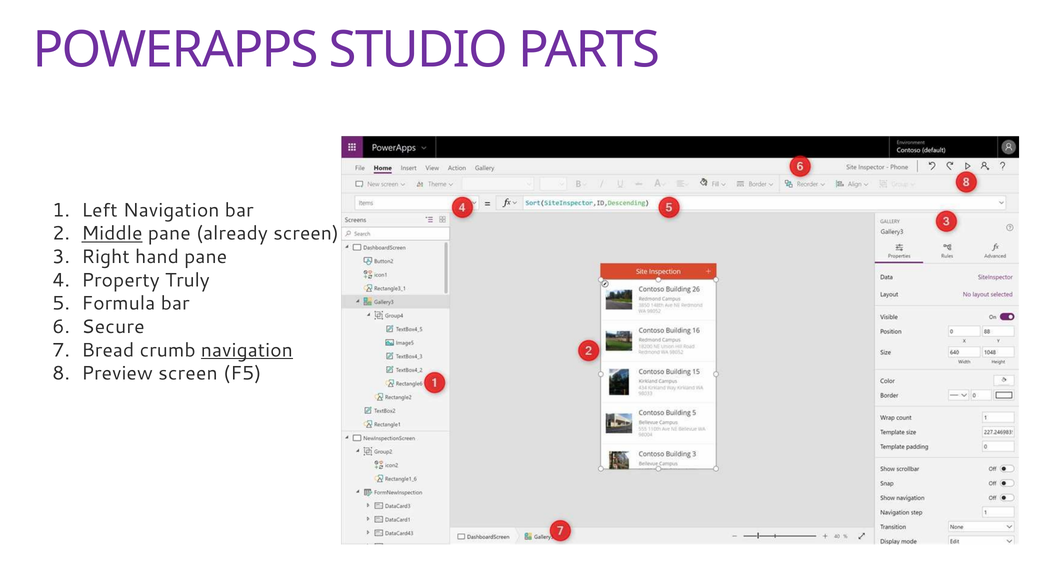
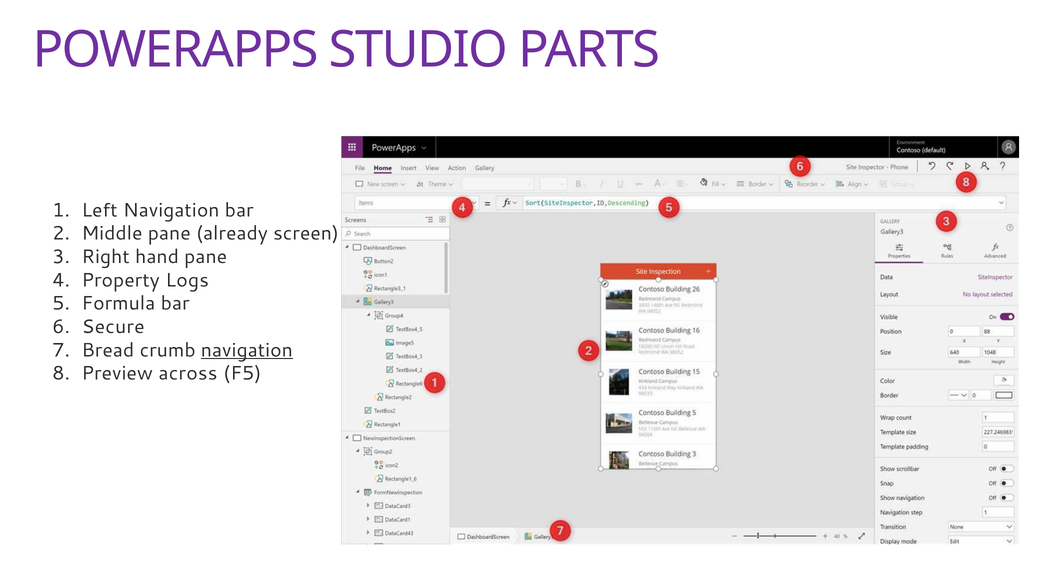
Middle underline: present -> none
Truly: Truly -> Logs
Preview screen: screen -> across
